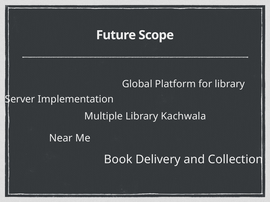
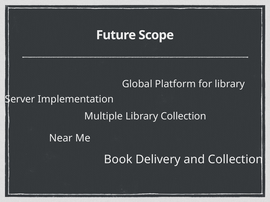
Library Kachwala: Kachwala -> Collection
